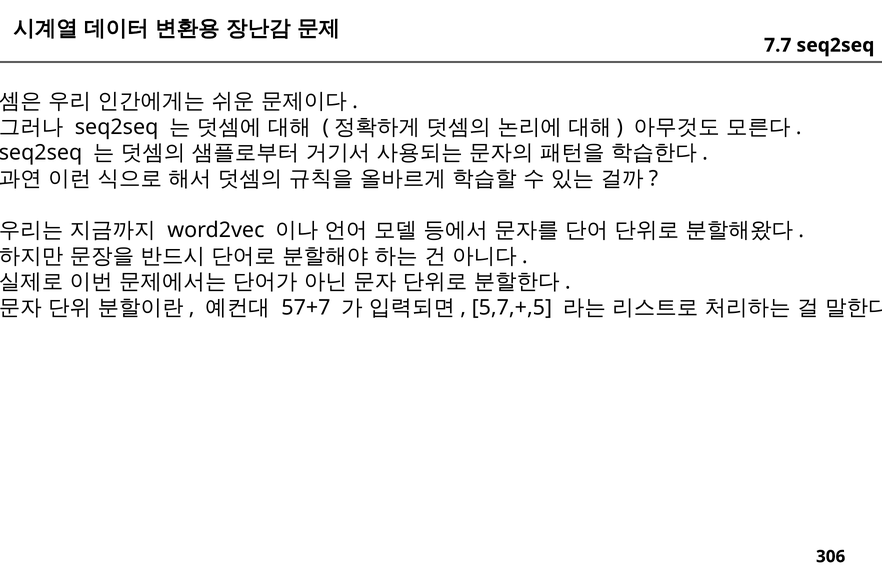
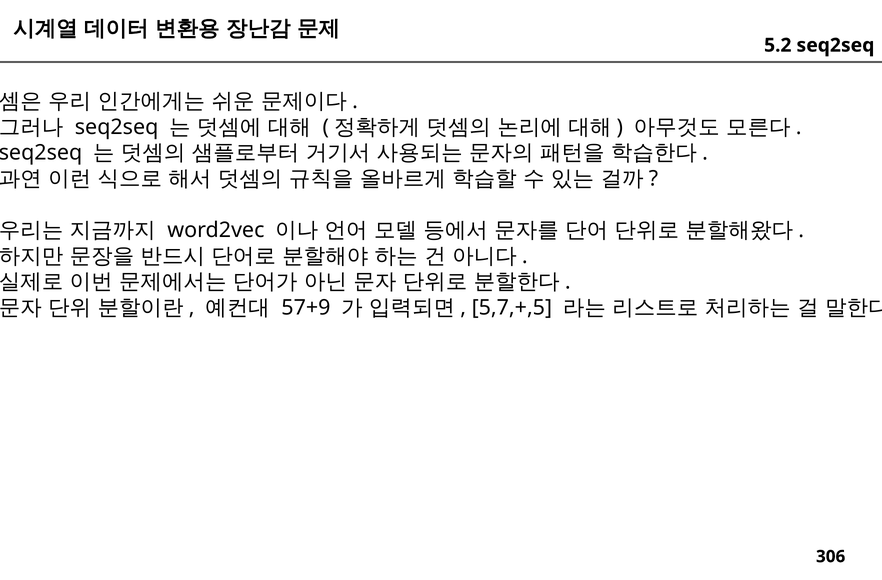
7.7: 7.7 -> 5.2
57+7: 57+7 -> 57+9
